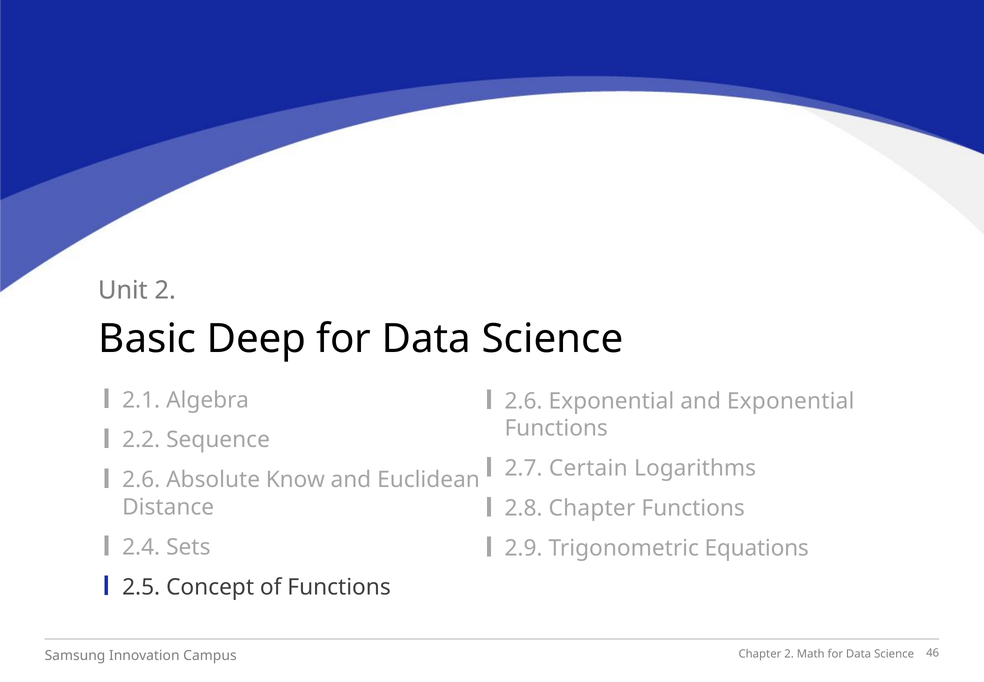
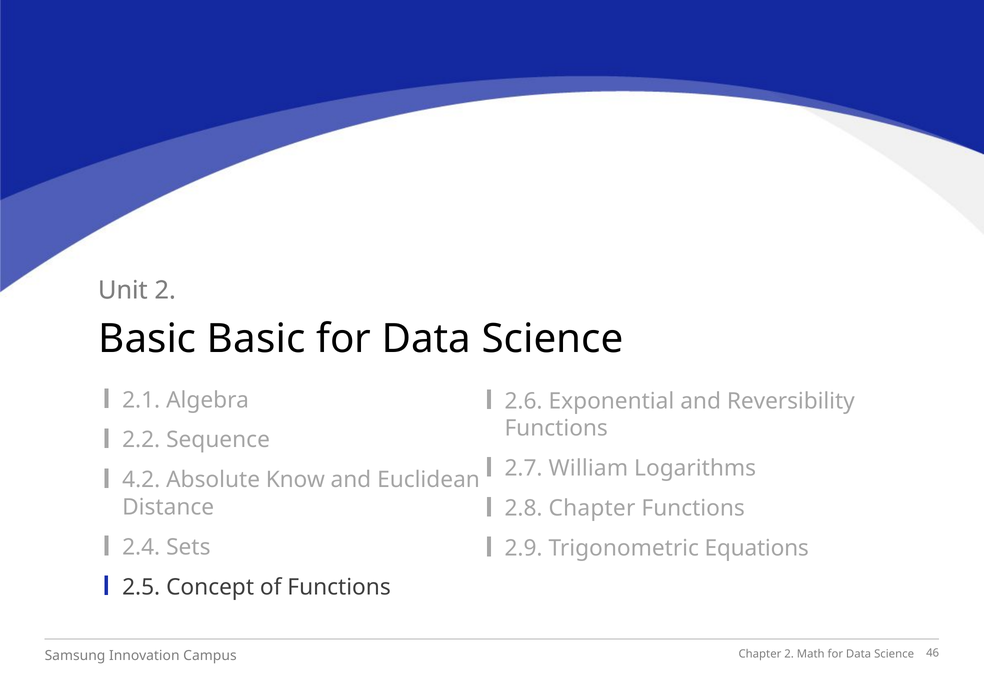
Basic Deep: Deep -> Basic
and Exponential: Exponential -> Reversibility
Certain: Certain -> William
2.6 at (141, 479): 2.6 -> 4.2
